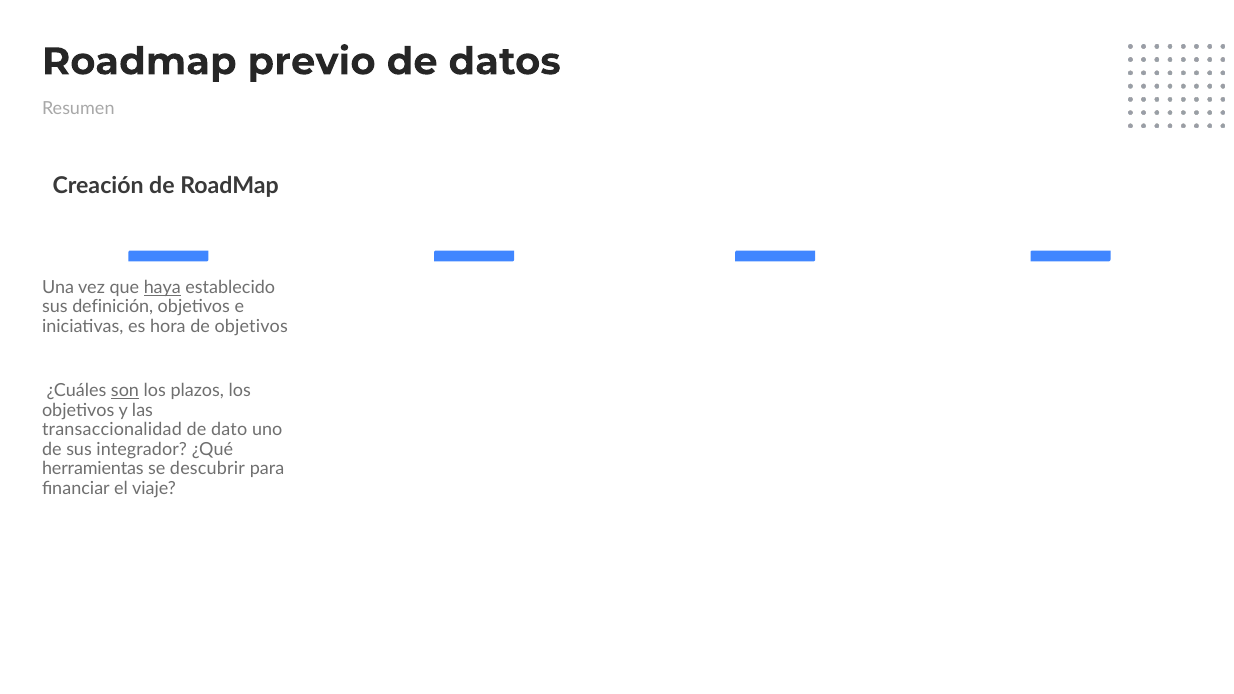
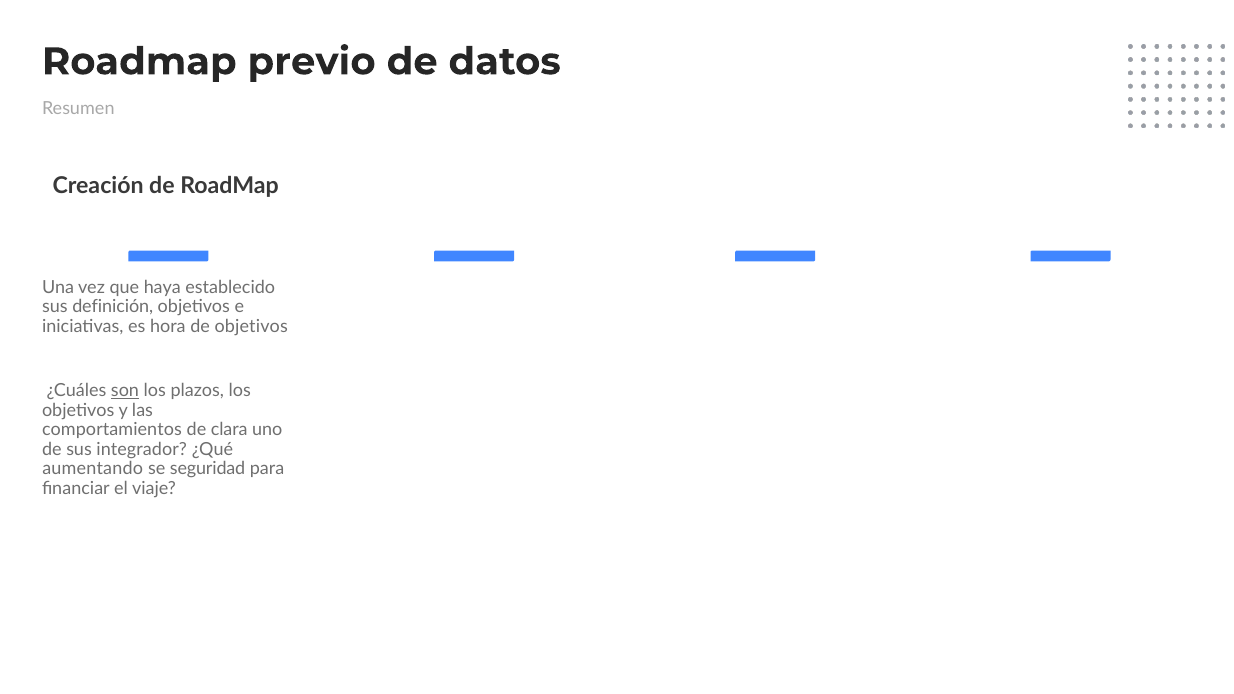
haya underline: present -> none
transaccionalidad: transaccionalidad -> comportamientos
dato: dato -> clara
herramientas: herramientas -> aumentando
descubrir: descubrir -> seguridad
